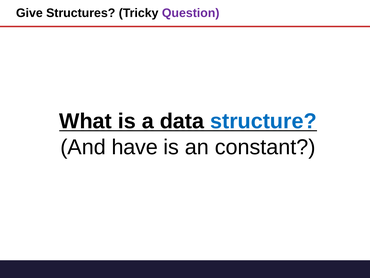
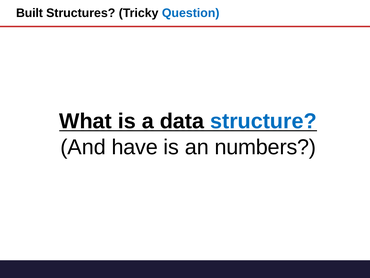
Give: Give -> Built
Question colour: purple -> blue
constant: constant -> numbers
